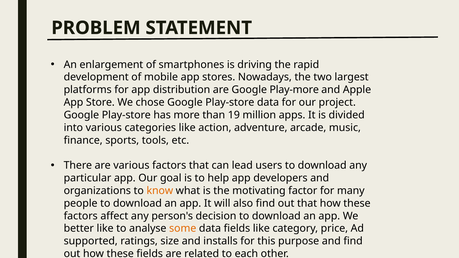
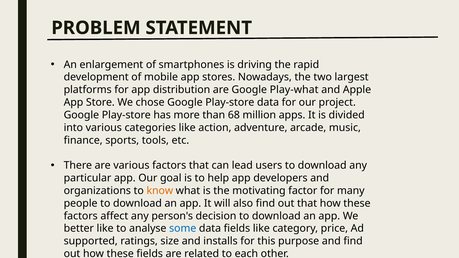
Play-more: Play-more -> Play-what
19: 19 -> 68
some colour: orange -> blue
